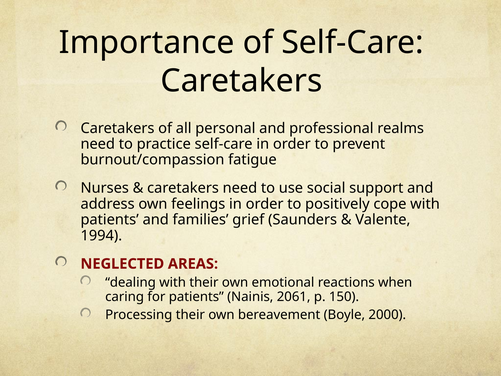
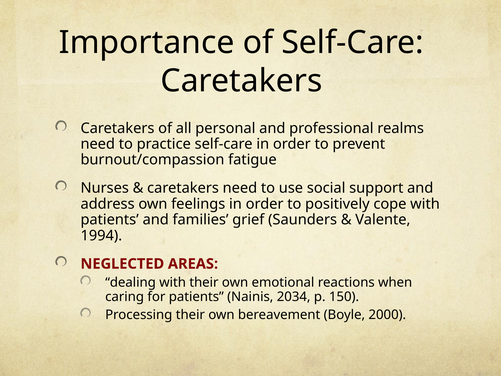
2061: 2061 -> 2034
